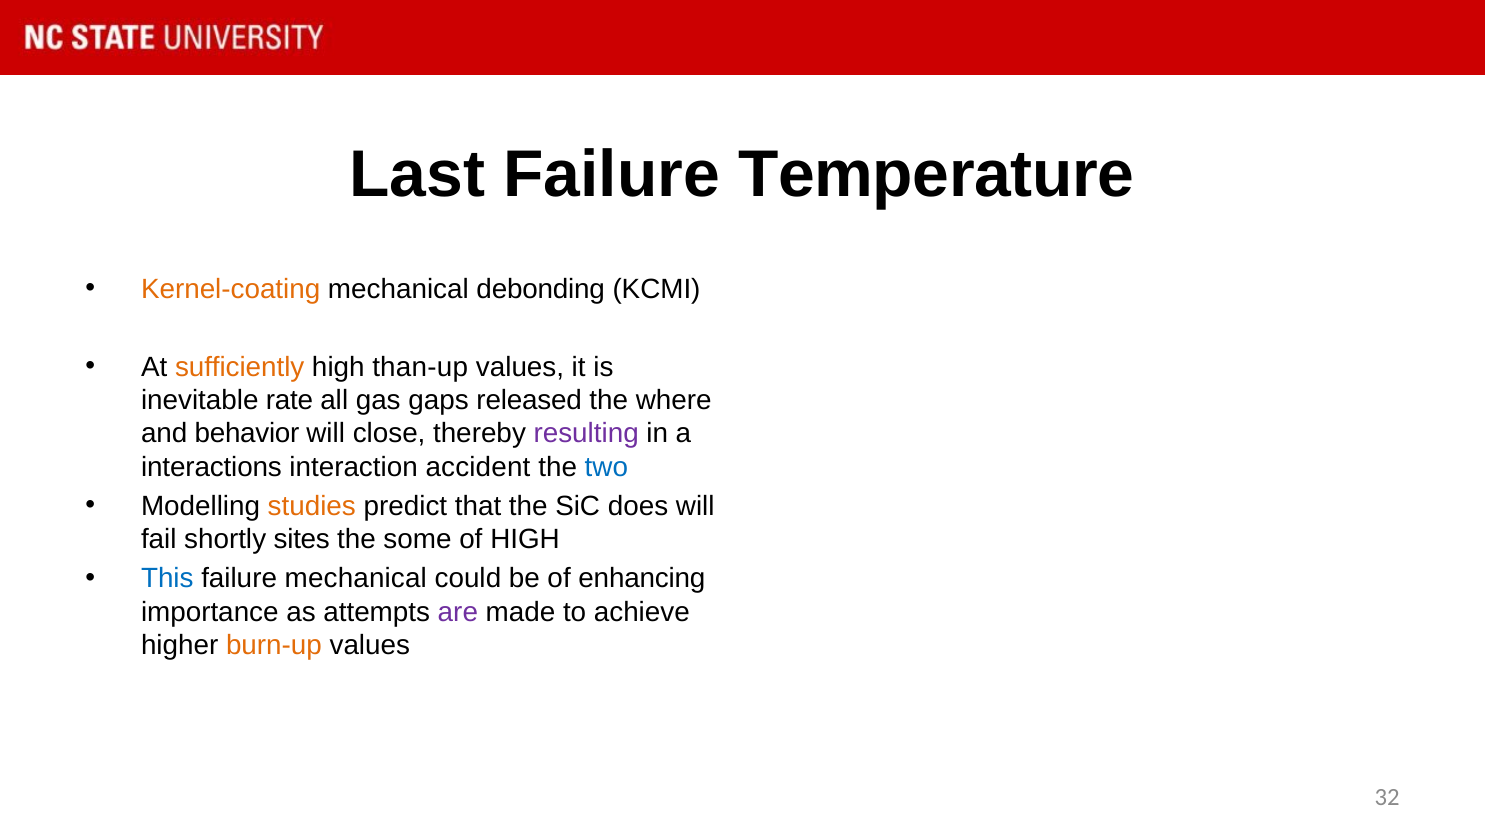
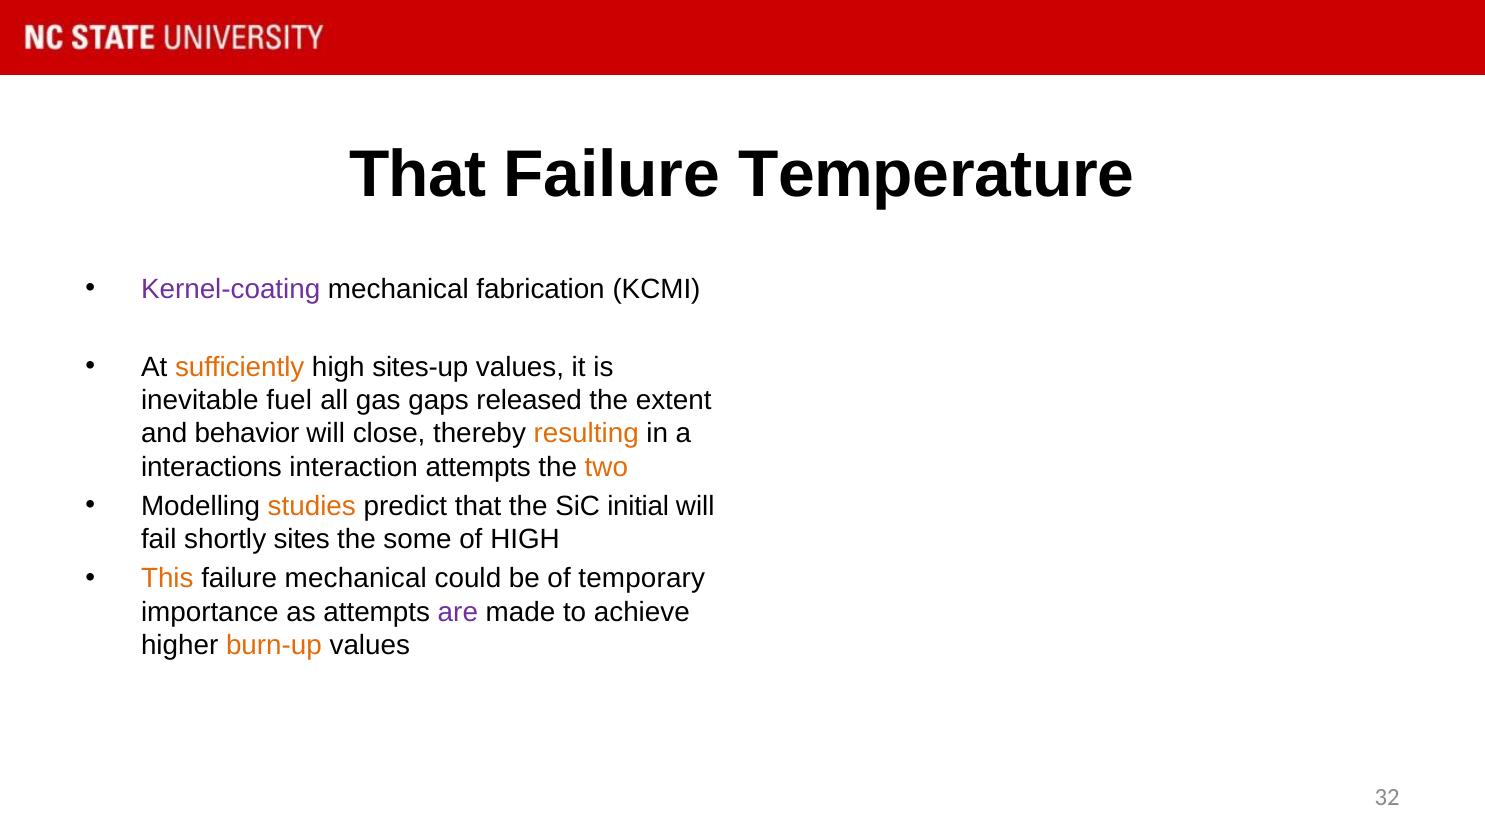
Last at (417, 175): Last -> That
Kernel-coating colour: orange -> purple
debonding: debonding -> fabrication
than-up: than-up -> sites-up
rate: rate -> fuel
where: where -> extent
resulting colour: purple -> orange
interaction accident: accident -> attempts
two colour: blue -> orange
does: does -> initial
This colour: blue -> orange
enhancing: enhancing -> temporary
